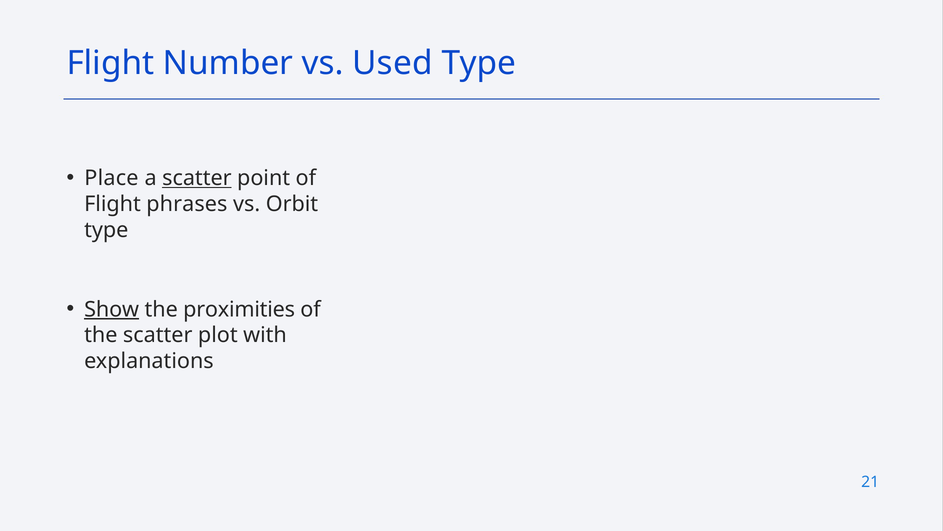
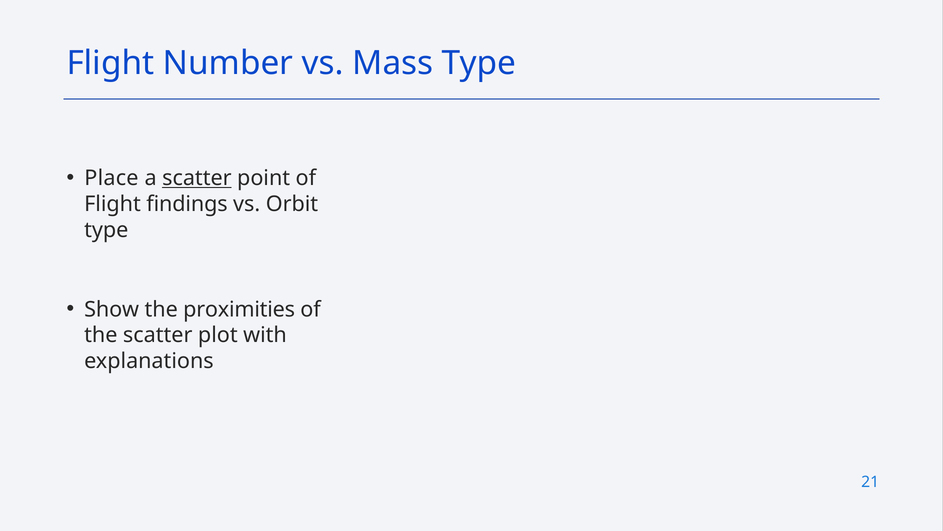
Used: Used -> Mass
phrases: phrases -> findings
Show underline: present -> none
